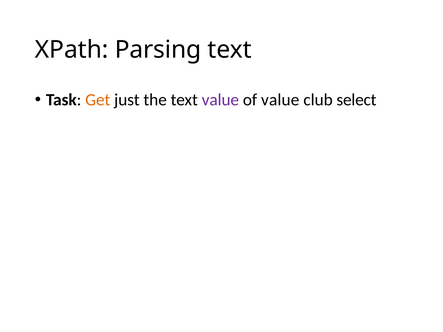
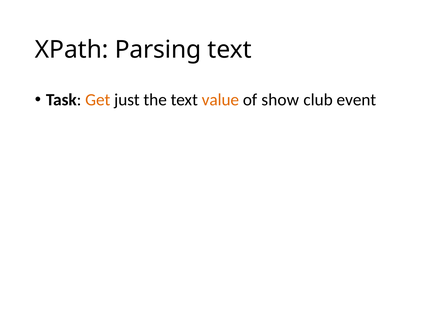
value at (220, 100) colour: purple -> orange
of value: value -> show
select: select -> event
